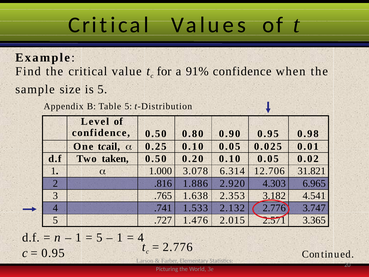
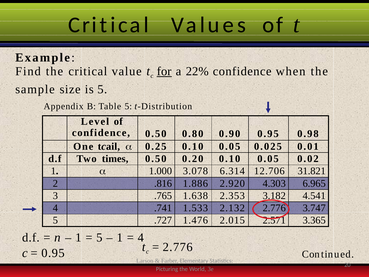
for underline: none -> present
91%: 91% -> 22%
taken: taken -> times
